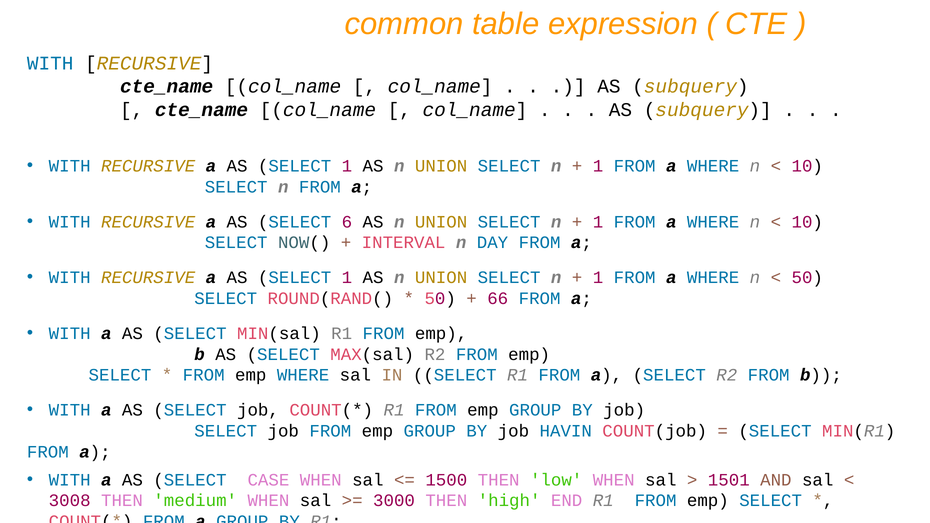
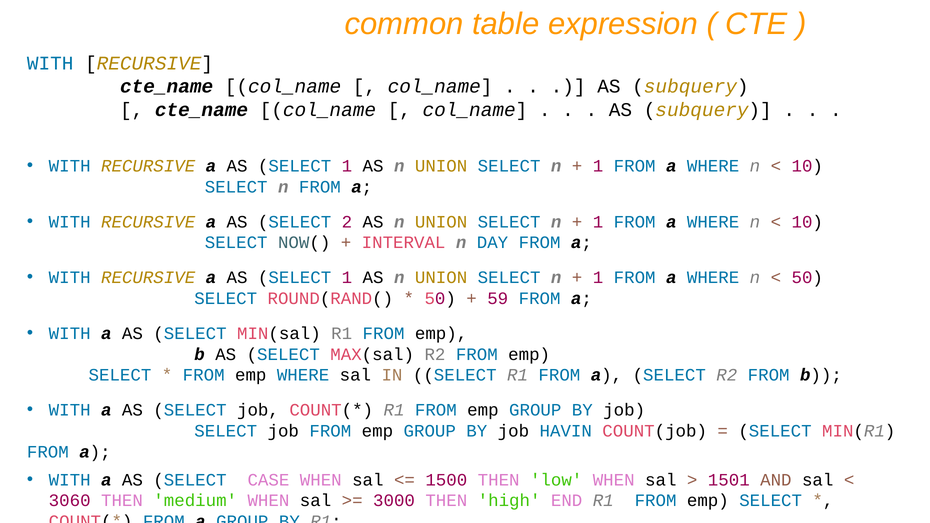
6: 6 -> 2
66: 66 -> 59
3008: 3008 -> 3060
